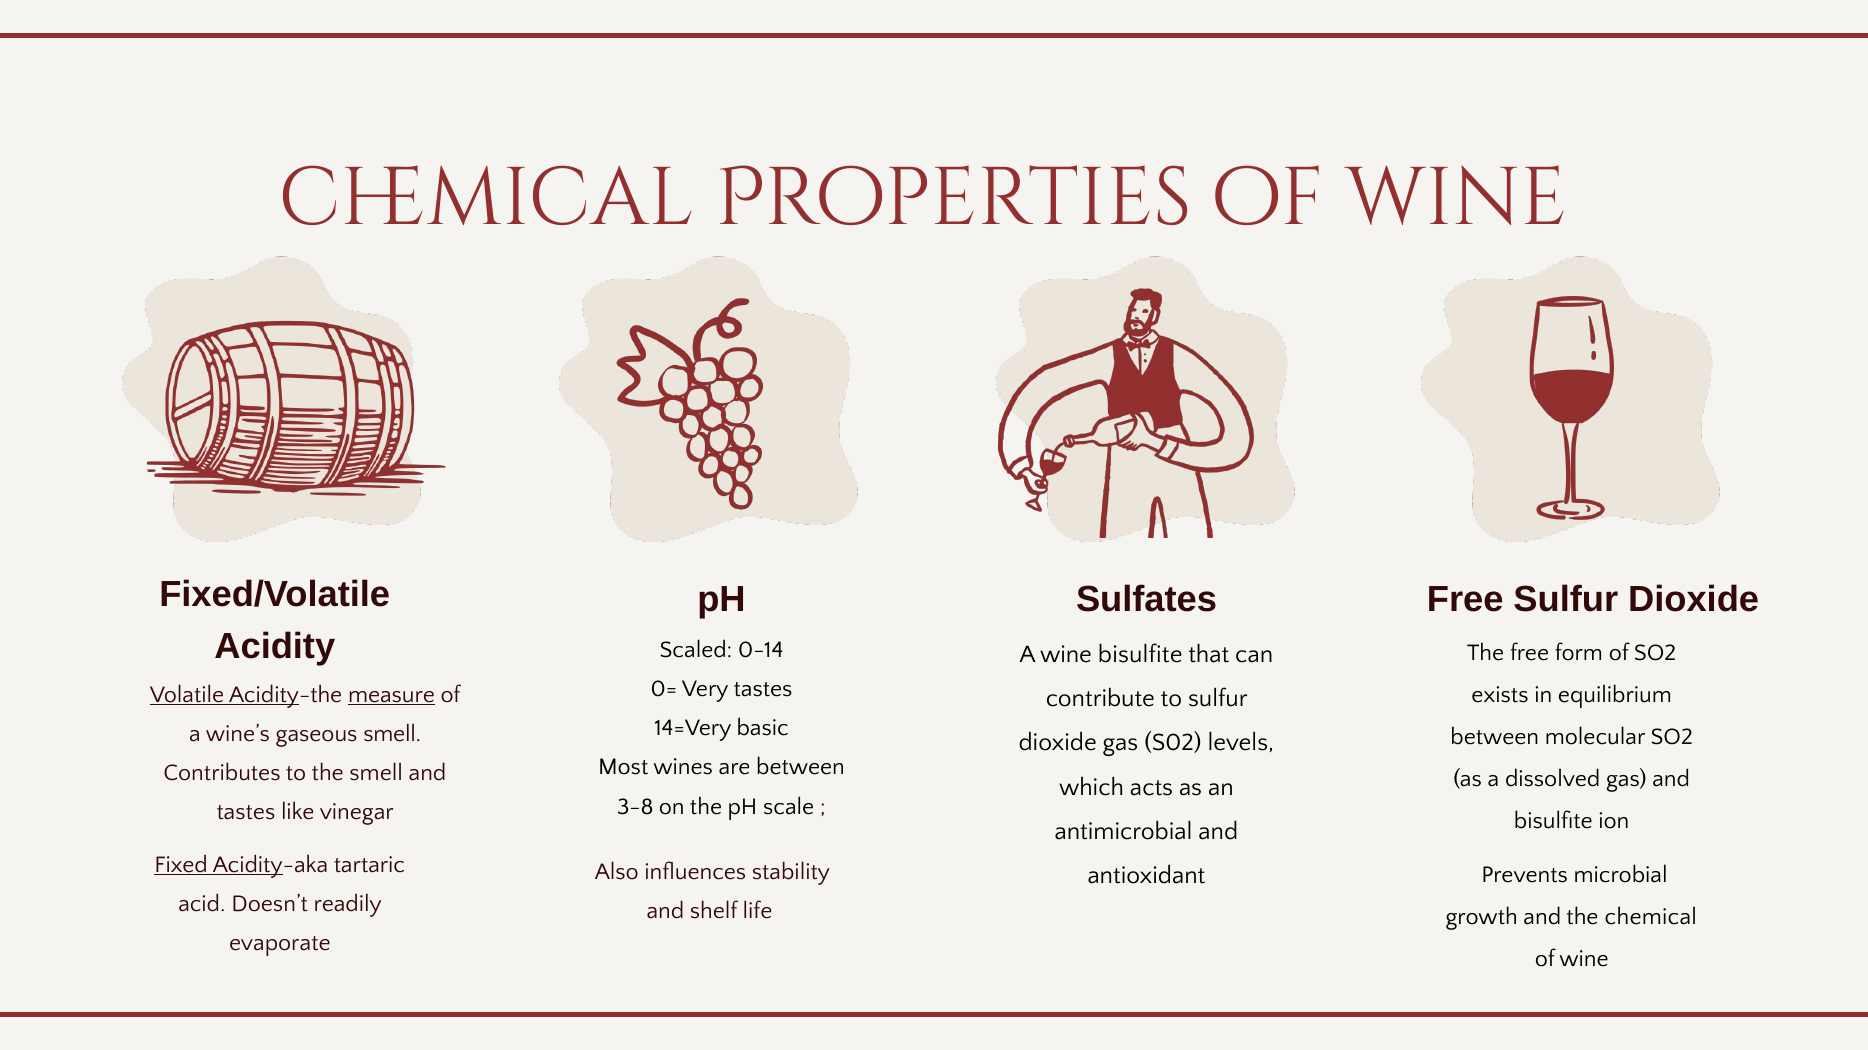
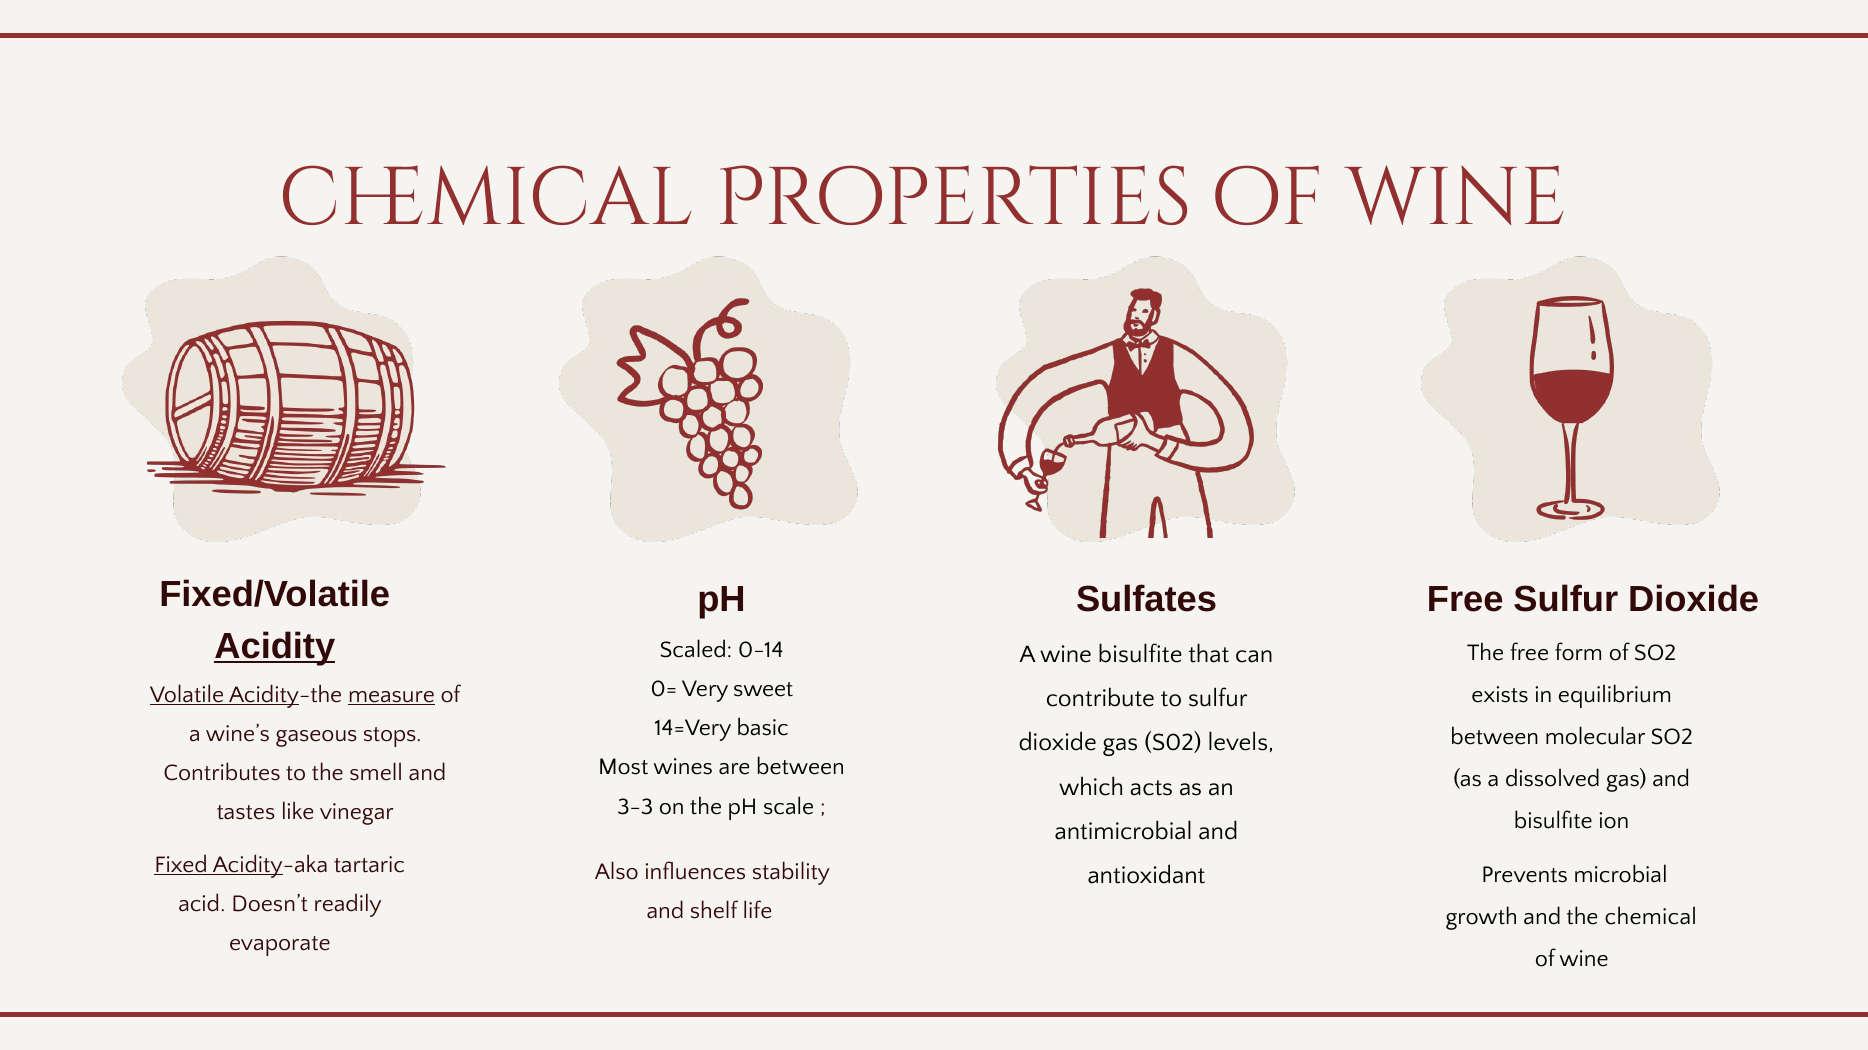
Acidity underline: none -> present
Very tastes: tastes -> sweet
gaseous smell: smell -> stops
3-8: 3-8 -> 3-3
